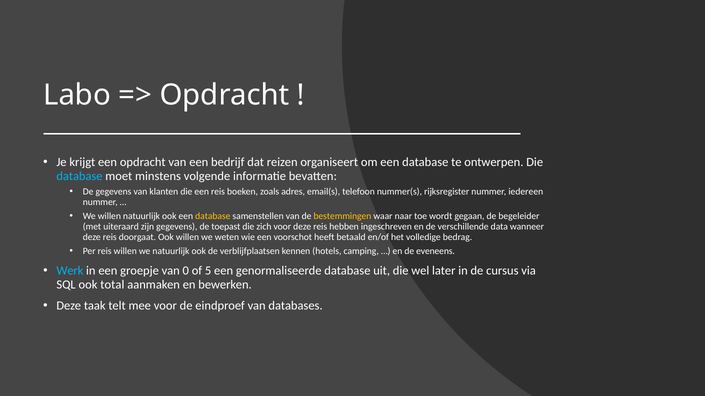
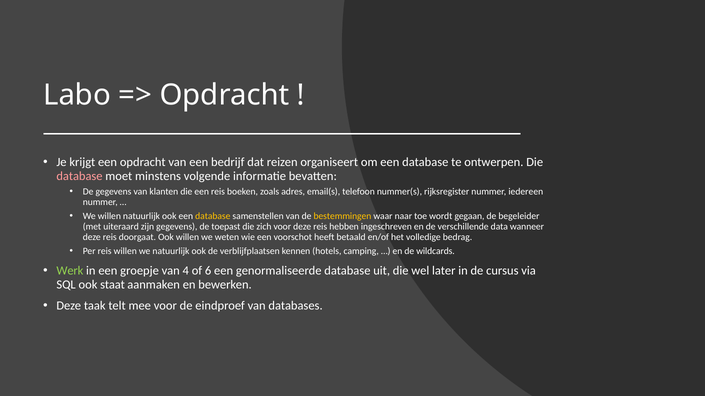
database at (79, 176) colour: light blue -> pink
eveneens: eveneens -> wildcards
Werk colour: light blue -> light green
0: 0 -> 4
5: 5 -> 6
total: total -> staat
